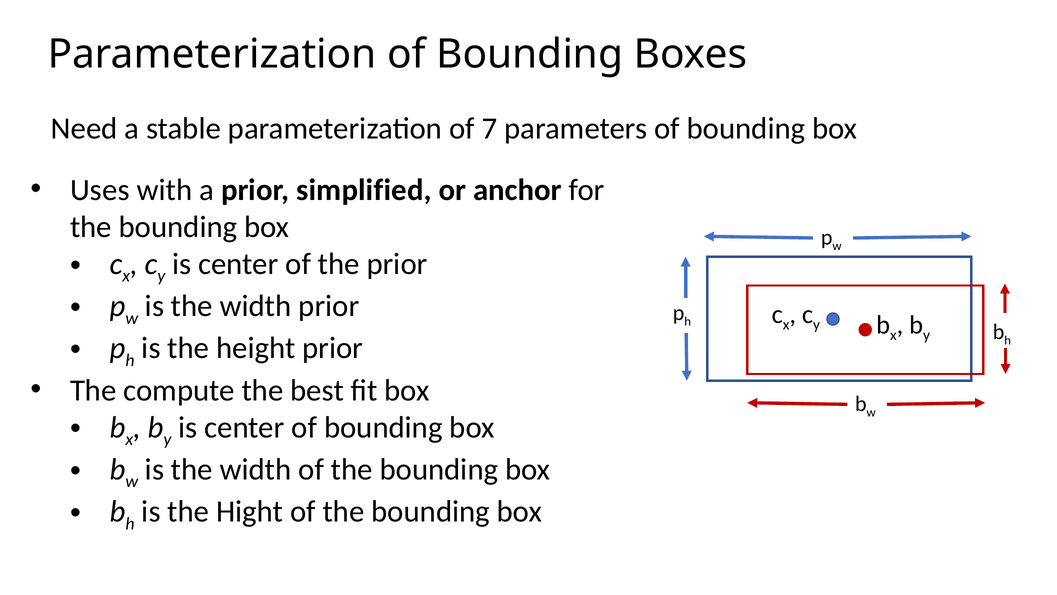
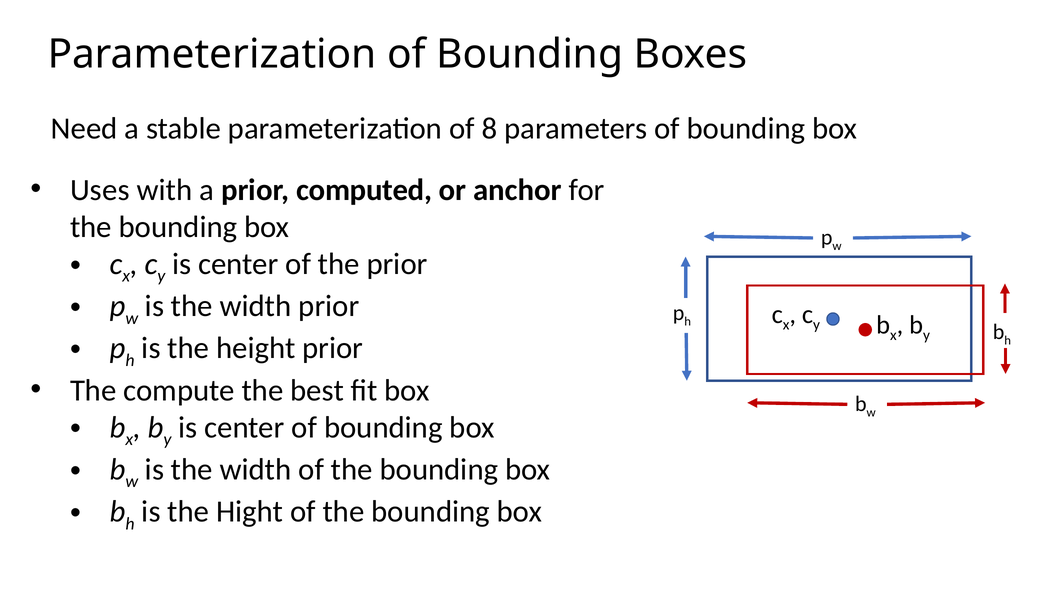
7: 7 -> 8
simplified: simplified -> computed
